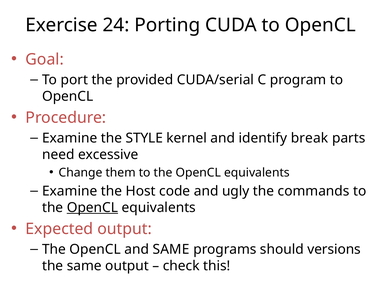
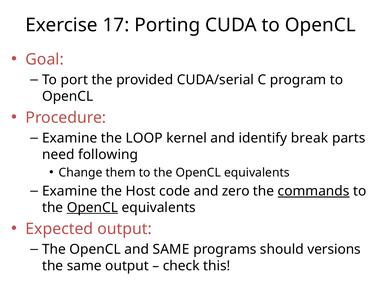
24: 24 -> 17
STYLE: STYLE -> LOOP
excessive: excessive -> following
ugly: ugly -> zero
commands underline: none -> present
